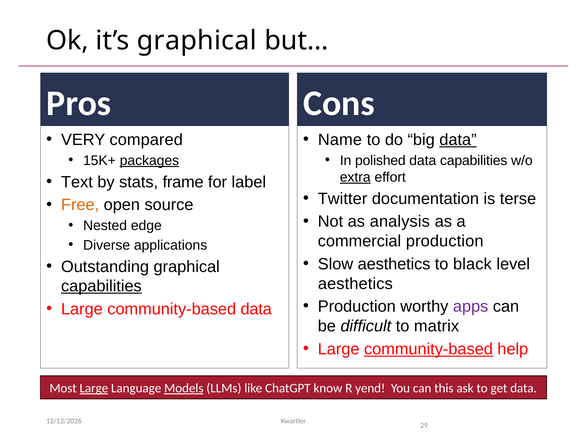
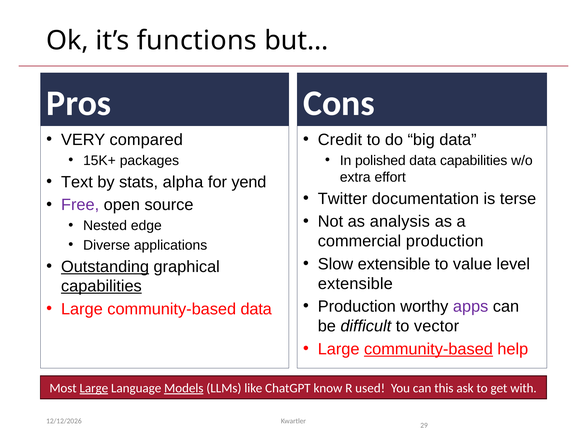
it’s graphical: graphical -> functions
Name: Name -> Credit
data at (458, 139) underline: present -> none
packages underline: present -> none
extra underline: present -> none
frame: frame -> alpha
label: label -> yend
Free colour: orange -> purple
Slow aesthetics: aesthetics -> extensible
black: black -> value
Outstanding underline: none -> present
aesthetics at (355, 283): aesthetics -> extensible
matrix: matrix -> vector
yend: yend -> used
get data: data -> with
